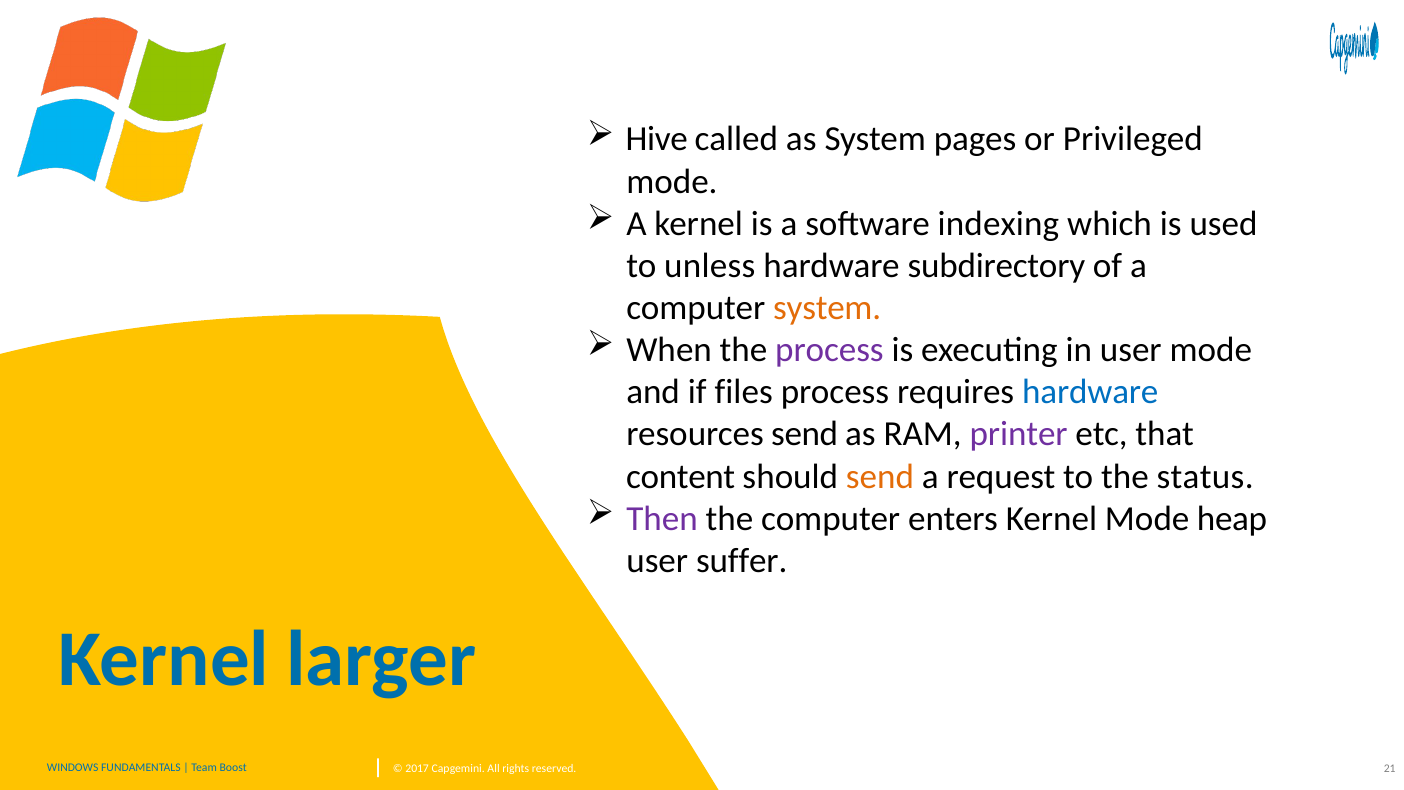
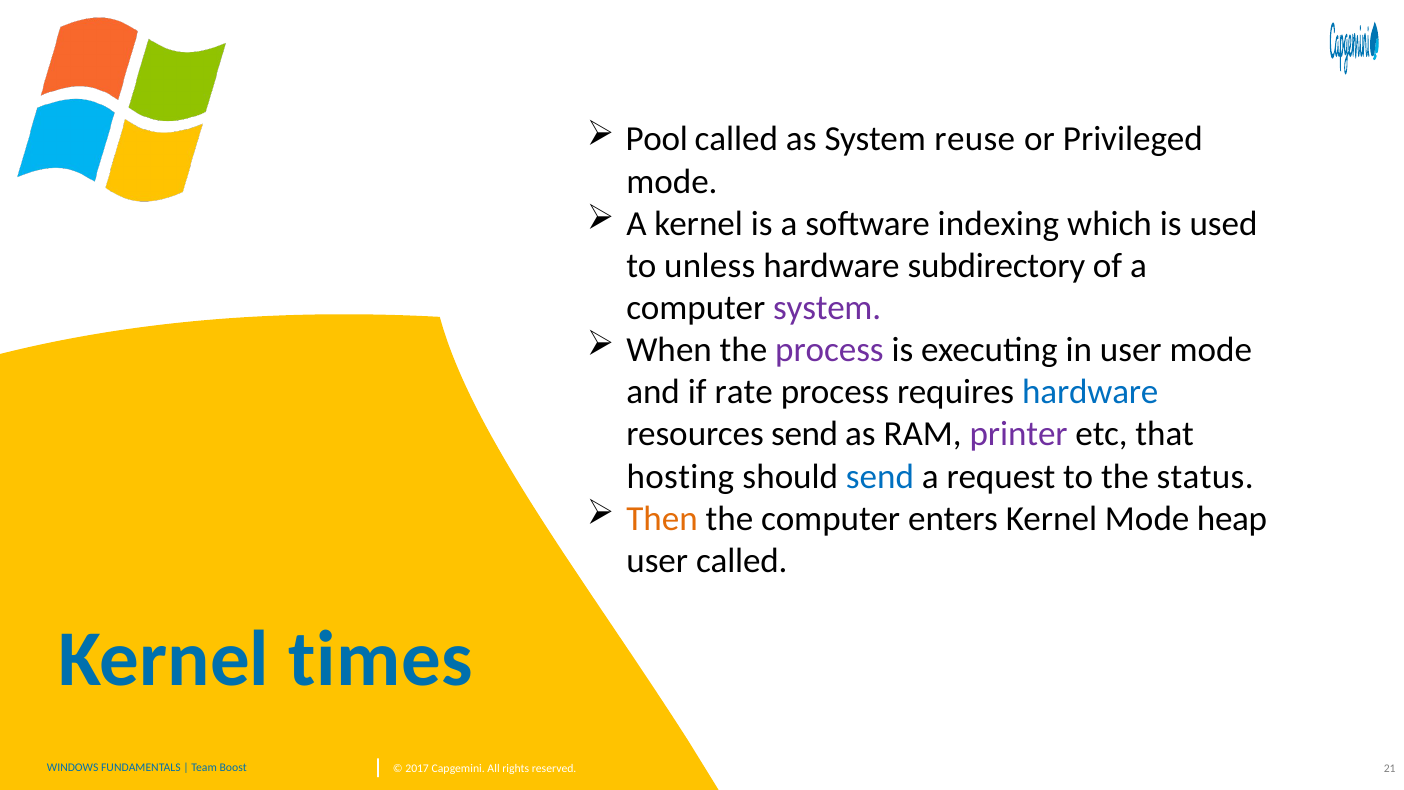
Hive: Hive -> Pool
pages: pages -> reuse
system at (827, 308) colour: orange -> purple
files: files -> rate
content: content -> hosting
send at (880, 476) colour: orange -> blue
Then colour: purple -> orange
user suffer: suffer -> called
larger: larger -> times
